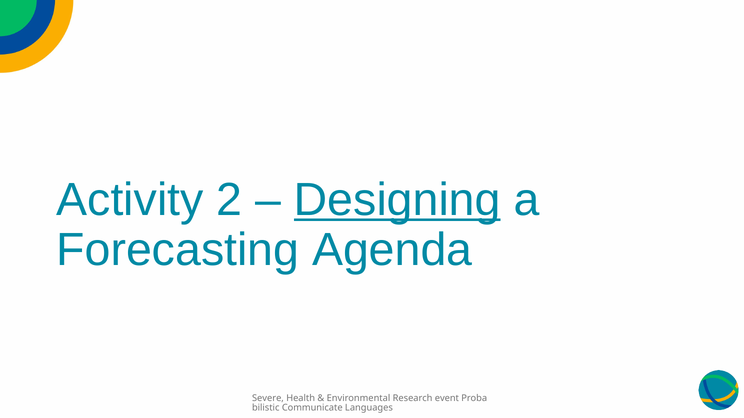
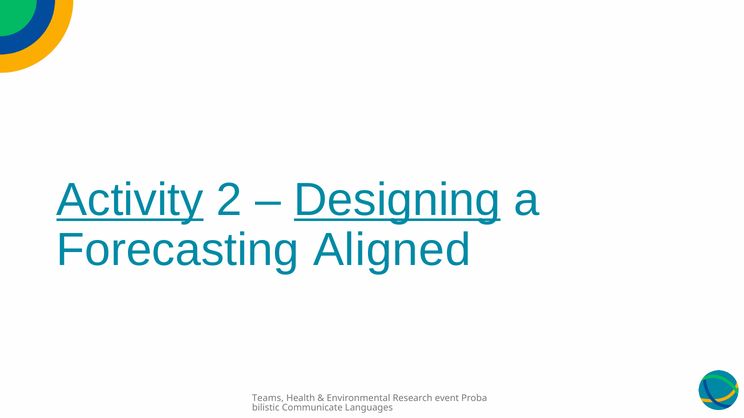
Activity underline: none -> present
Agenda: Agenda -> Aligned
Severe: Severe -> Teams
